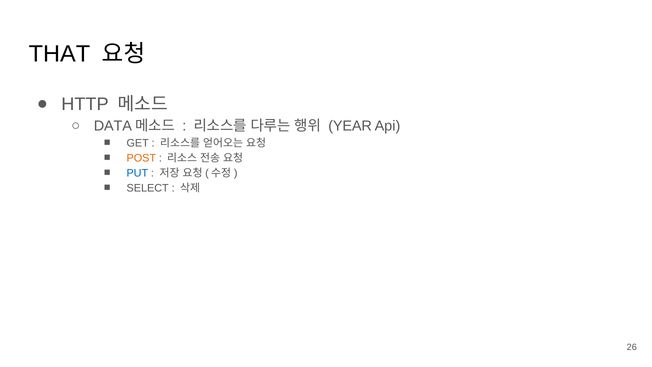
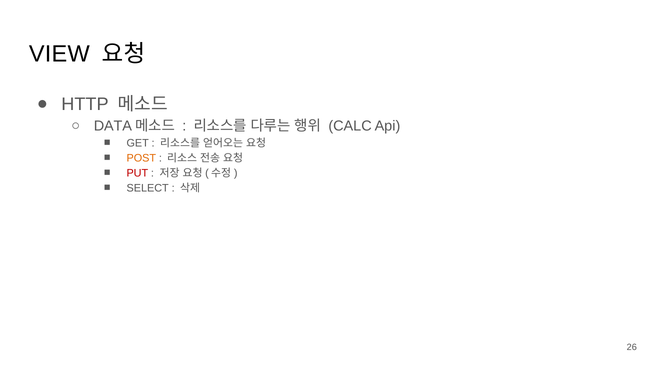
THAT: THAT -> VIEW
YEAR: YEAR -> CALC
PUT colour: blue -> red
